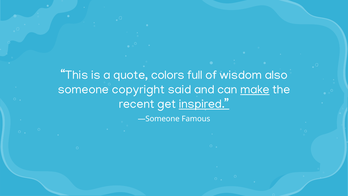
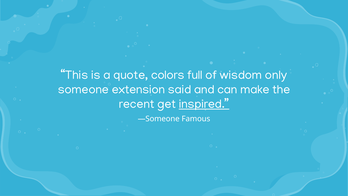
also: also -> only
copyright: copyright -> extension
make underline: present -> none
